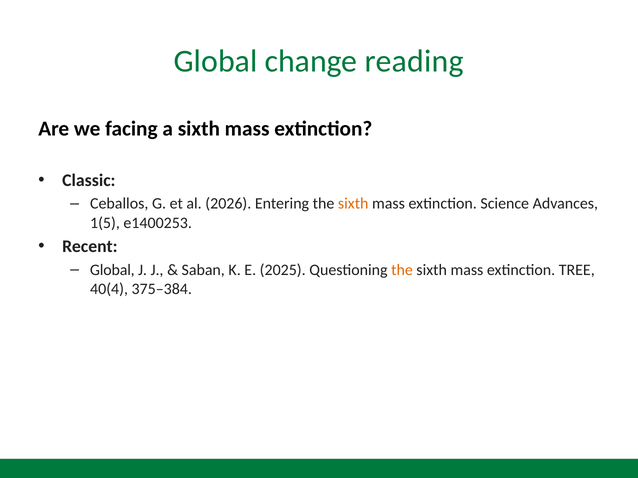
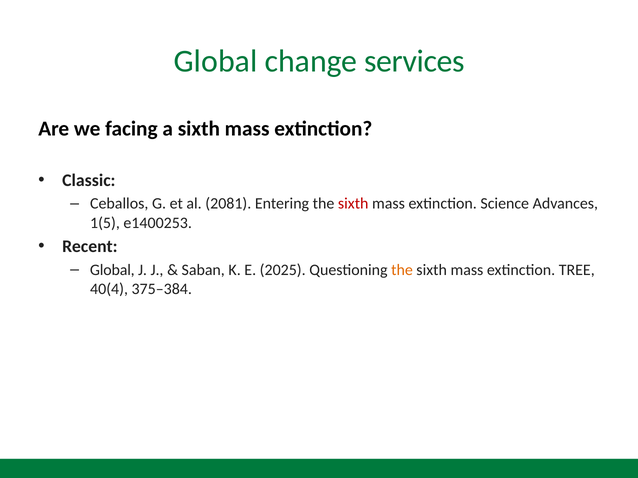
reading: reading -> services
2026: 2026 -> 2081
sixth at (353, 204) colour: orange -> red
